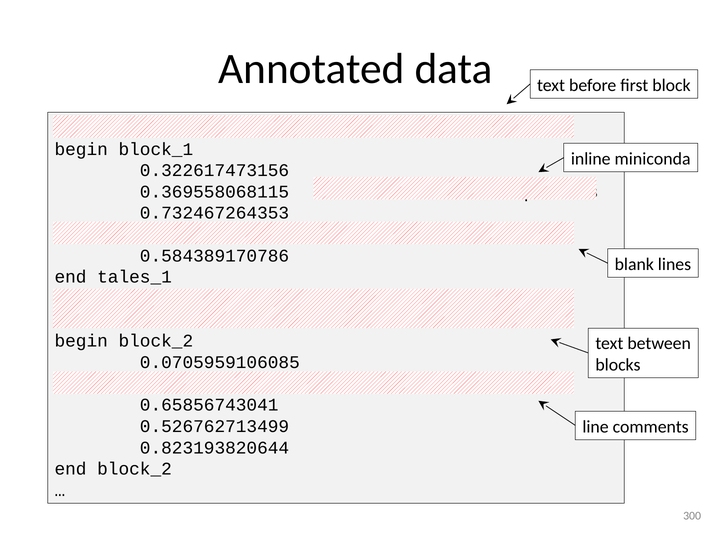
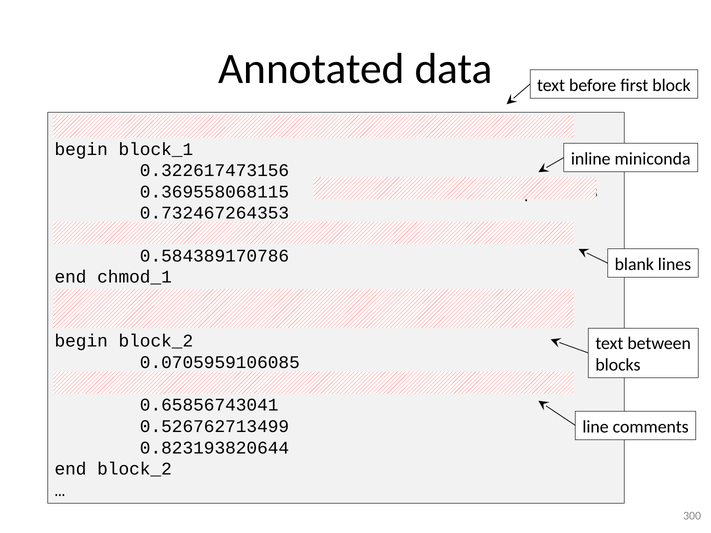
tales_1: tales_1 -> chmod_1
